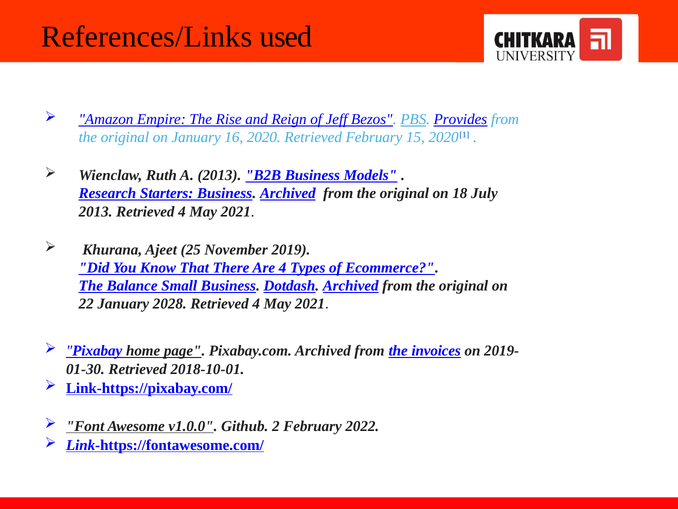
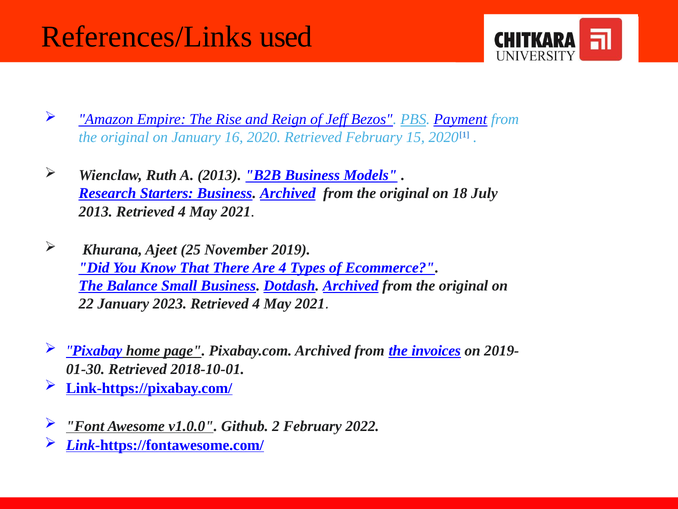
Provides: Provides -> Payment
2028: 2028 -> 2023
